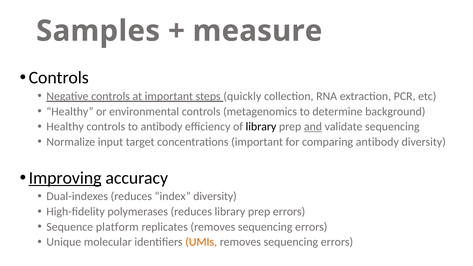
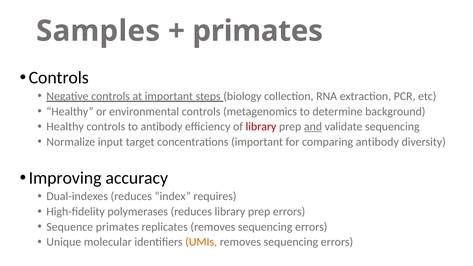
measure at (257, 31): measure -> primates
quickly: quickly -> biology
library at (261, 127) colour: black -> red
Improving underline: present -> none
index diversity: diversity -> requires
Sequence platform: platform -> primates
